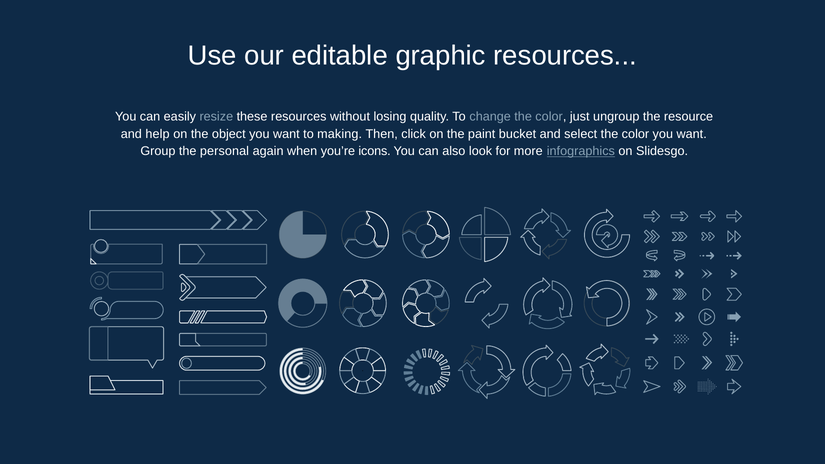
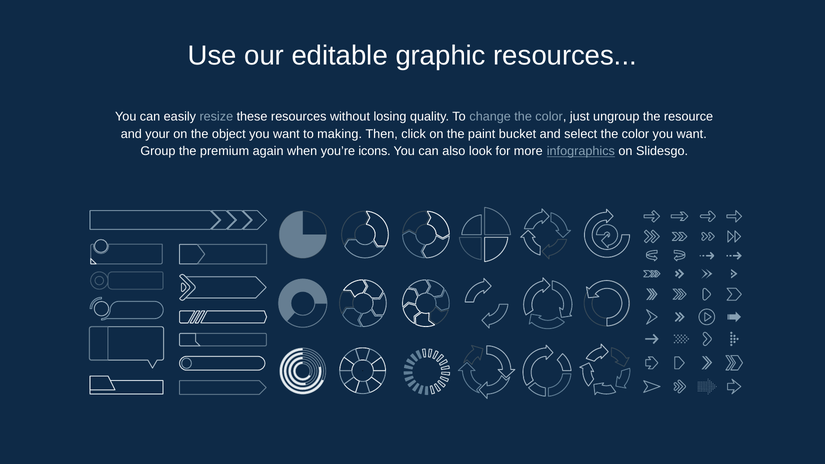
help: help -> your
personal: personal -> premium
